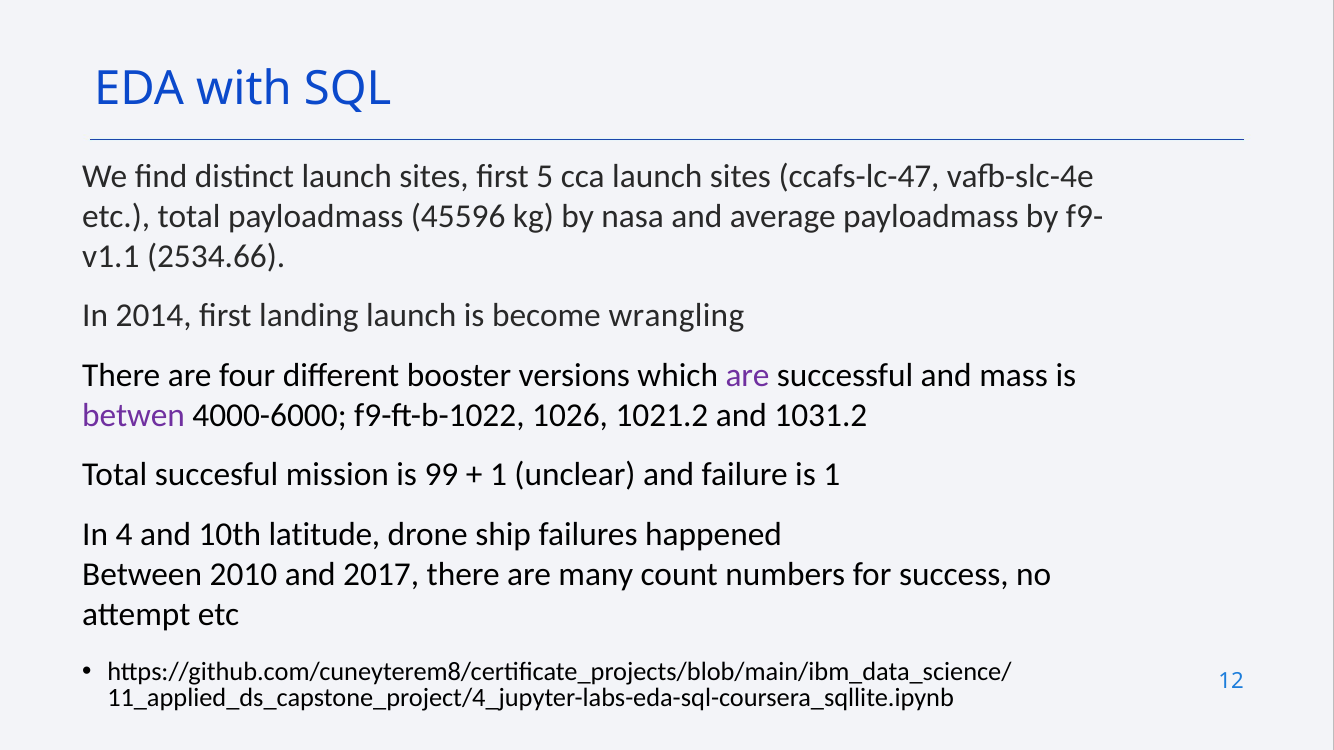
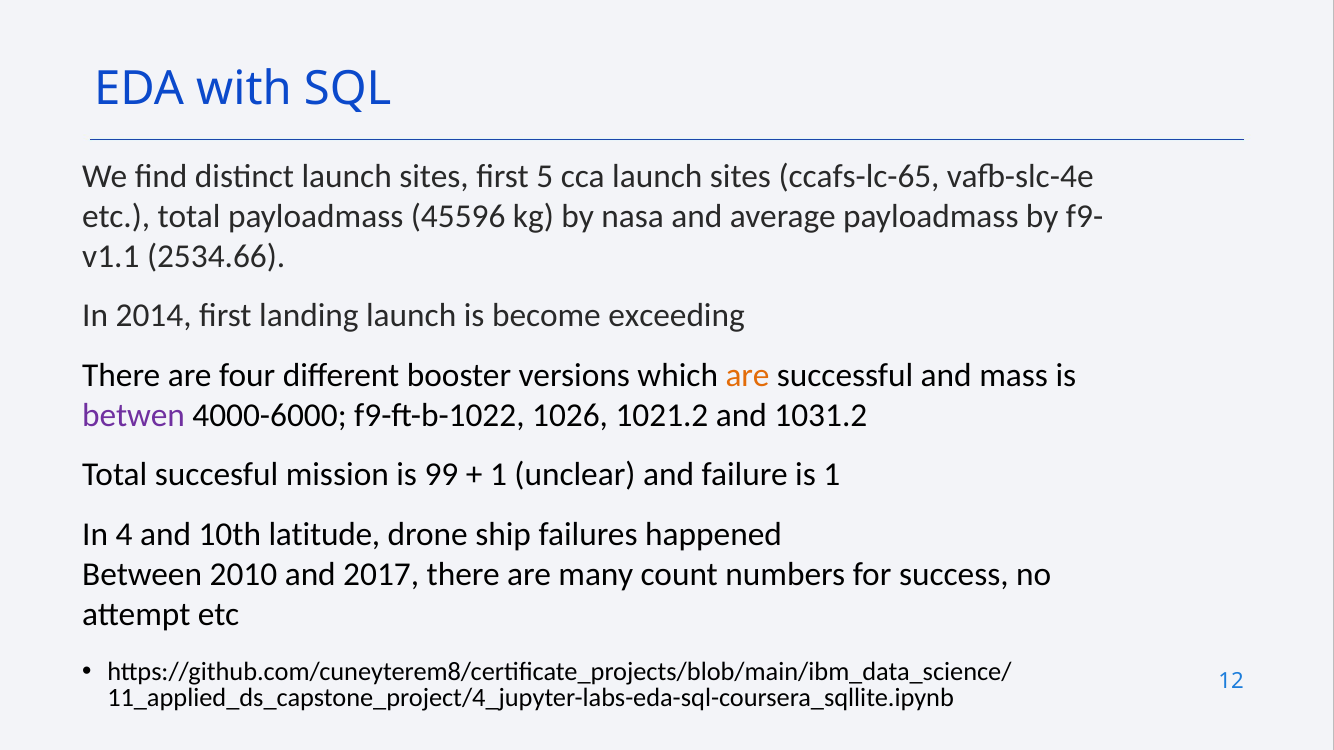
ccafs-lc-47: ccafs-lc-47 -> ccafs-lc-65
wrangling: wrangling -> exceeding
are at (748, 376) colour: purple -> orange
